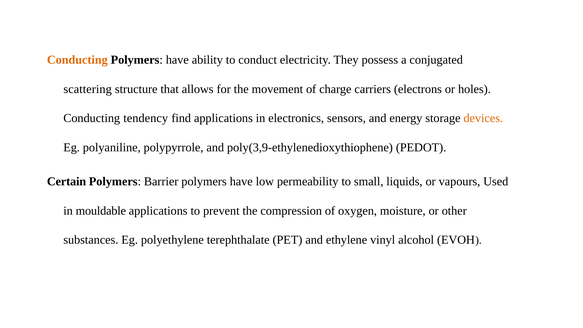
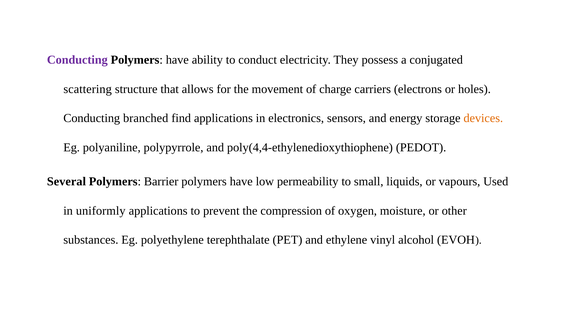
Conducting at (77, 60) colour: orange -> purple
tendency: tendency -> branched
poly(3,9-ethylenedioxythiophene: poly(3,9-ethylenedioxythiophene -> poly(4,4-ethylenedioxythiophene
Certain: Certain -> Several
mouldable: mouldable -> uniformly
